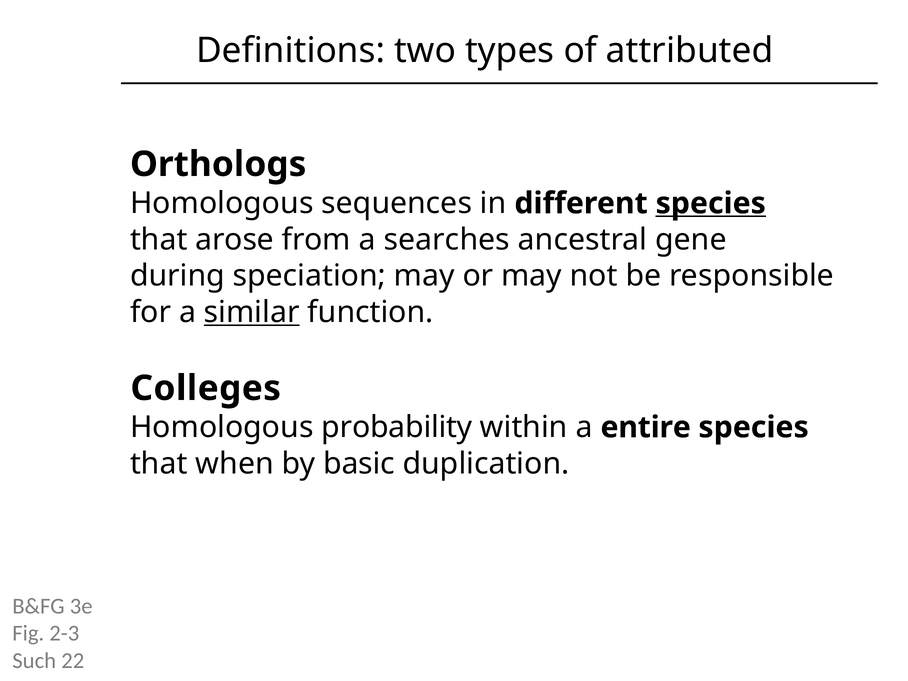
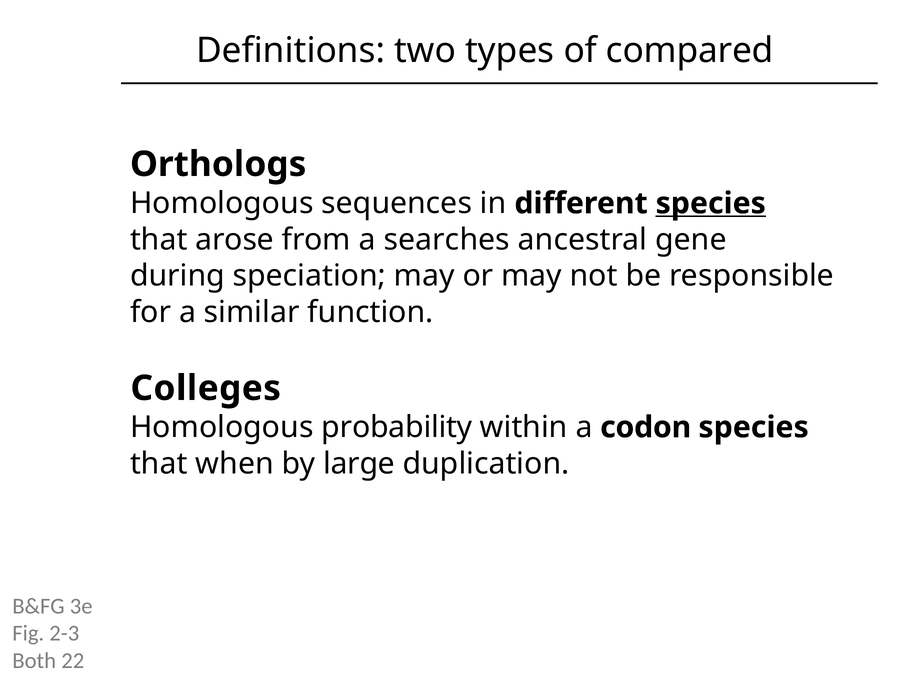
attributed: attributed -> compared
similar underline: present -> none
entire: entire -> codon
basic: basic -> large
Such: Such -> Both
